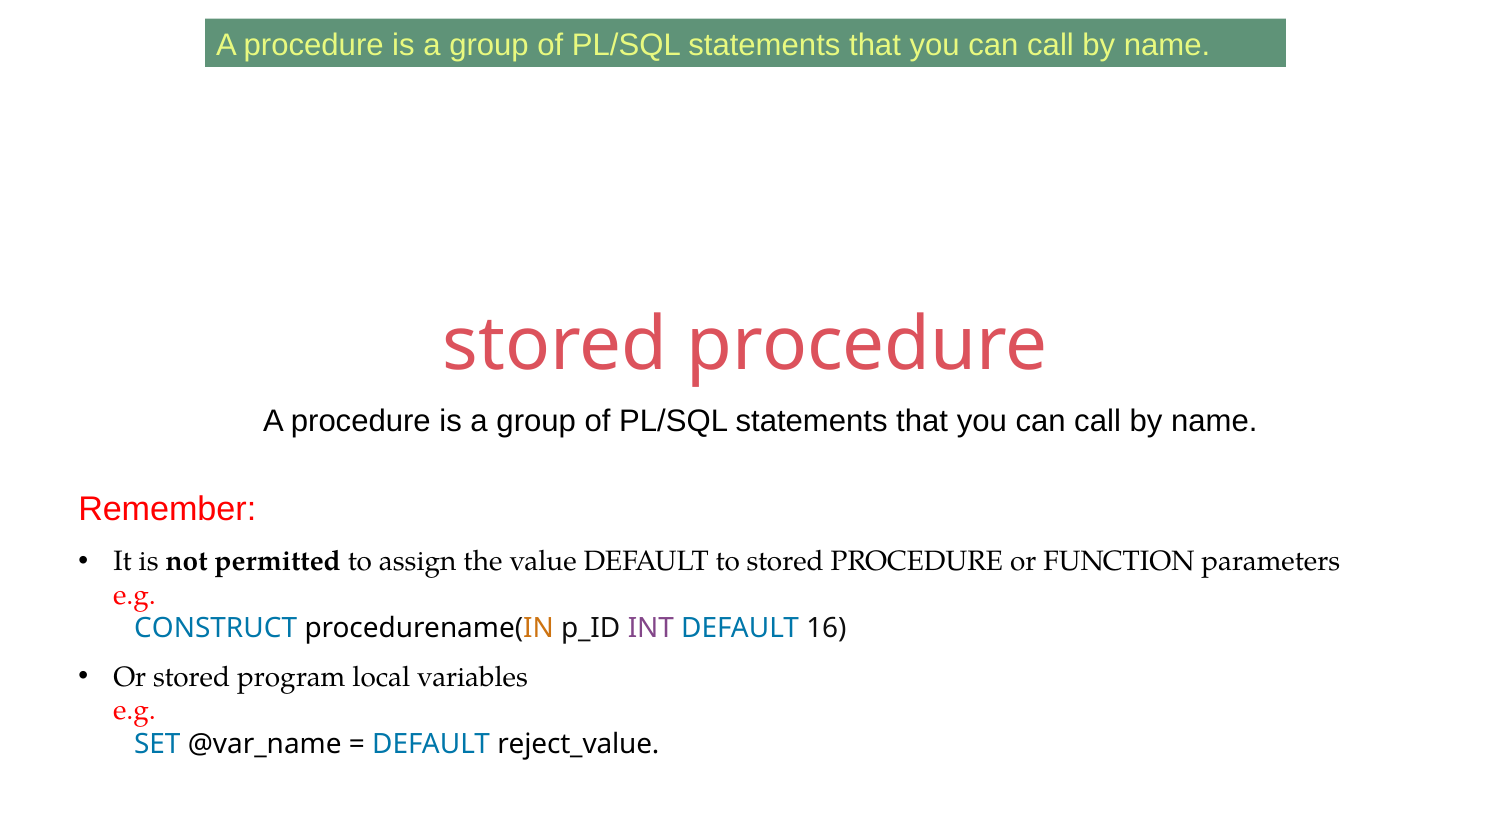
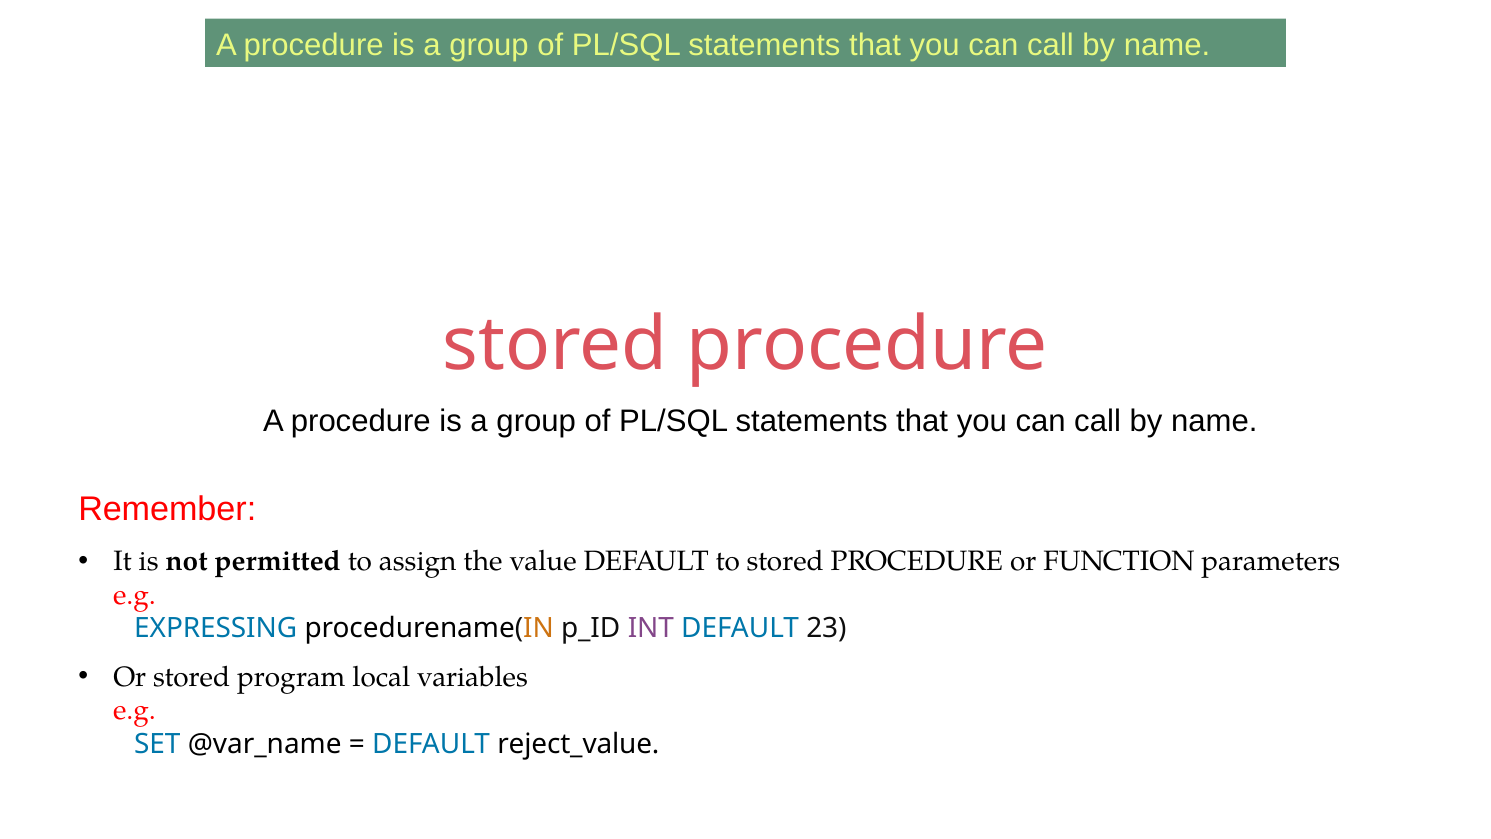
CONSTRUCT: CONSTRUCT -> EXPRESSING
16: 16 -> 23
